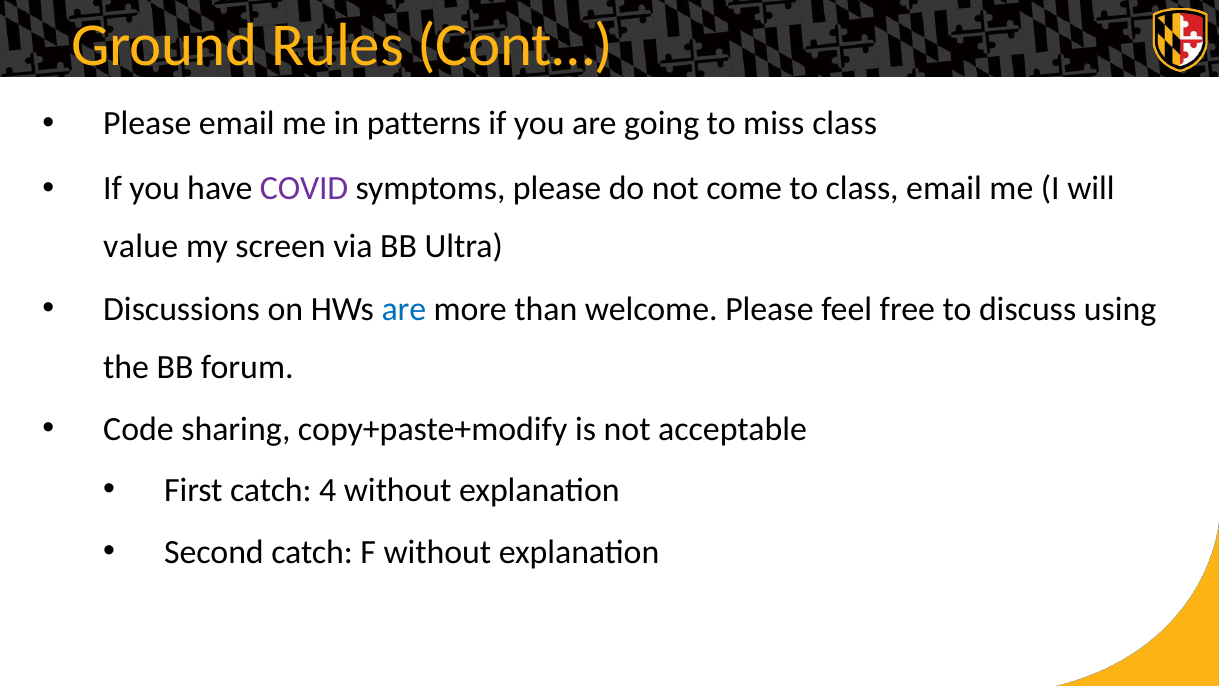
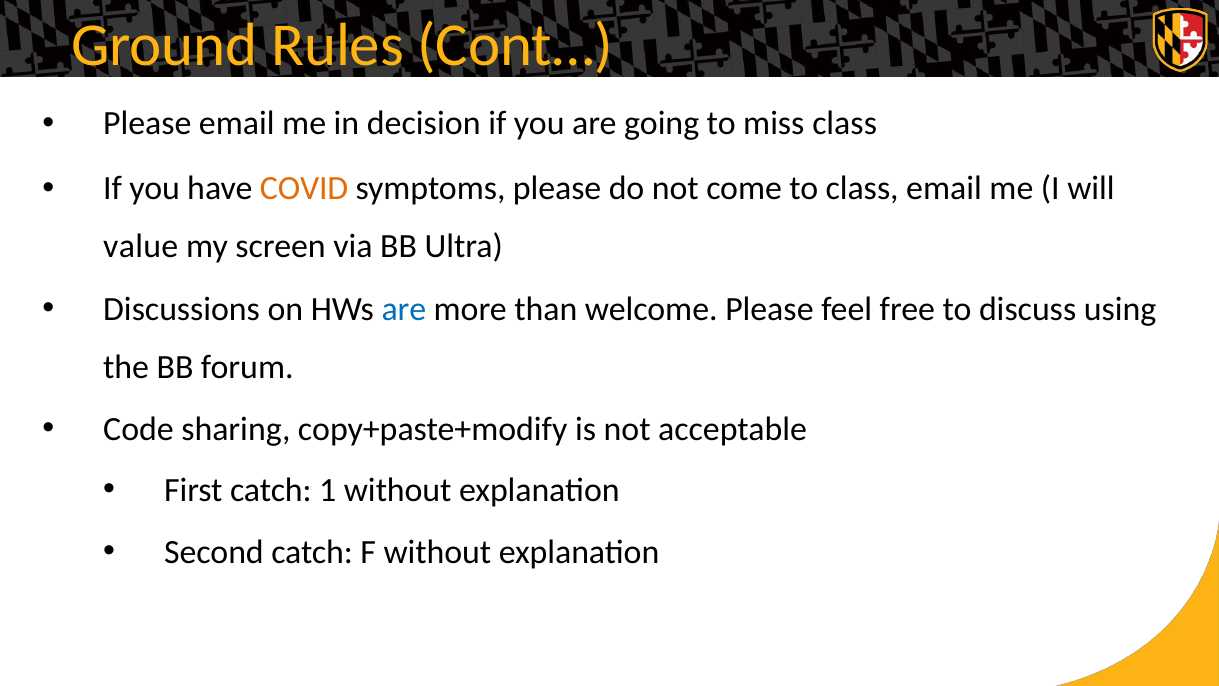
patterns: patterns -> decision
COVID colour: purple -> orange
4: 4 -> 1
